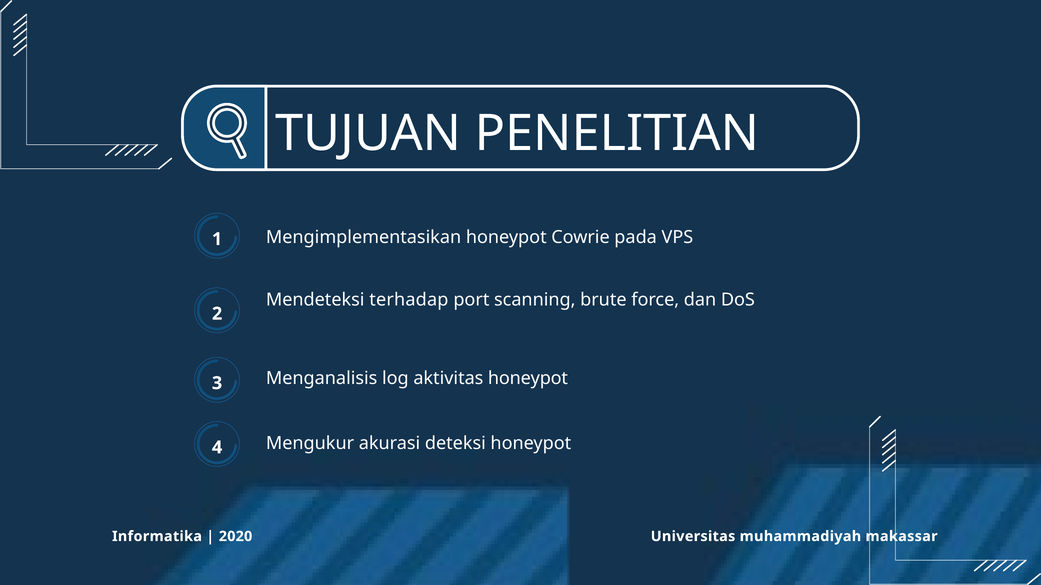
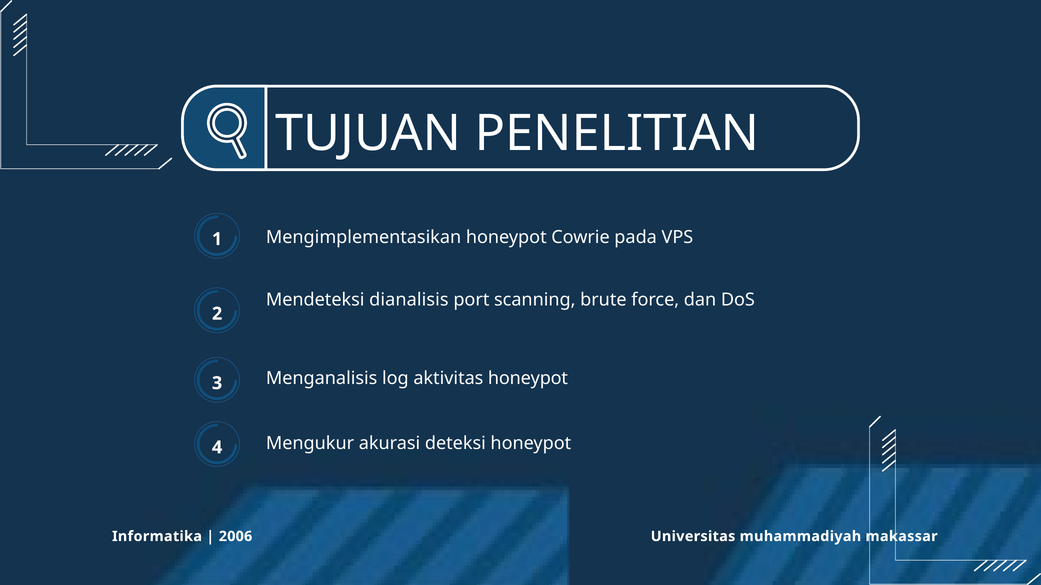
terhadap: terhadap -> dianalisis
2020: 2020 -> 2006
